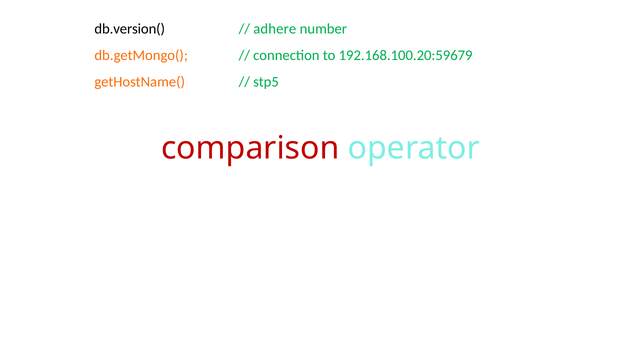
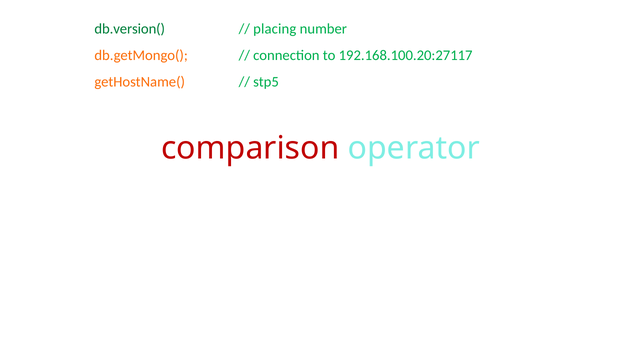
db.version( colour: black -> green
adhere: adhere -> placing
192.168.100.20:59679: 192.168.100.20:59679 -> 192.168.100.20:27117
